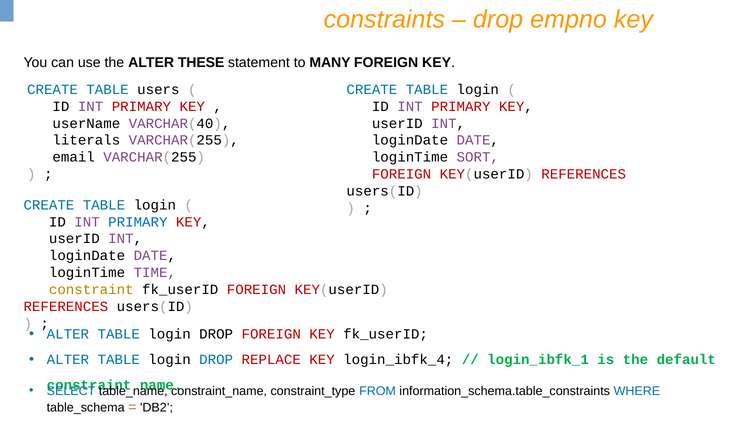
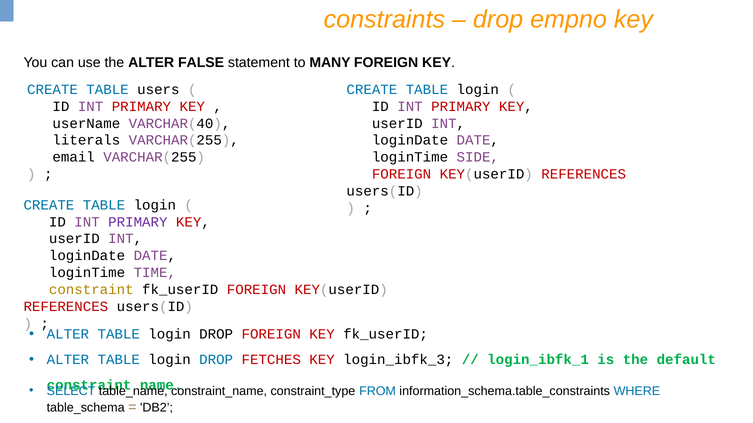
THESE: THESE -> FALSE
SORT: SORT -> SIDE
PRIMARY at (138, 222) colour: blue -> purple
REPLACE: REPLACE -> FETCHES
login_ibfk_4: login_ibfk_4 -> login_ibfk_3
